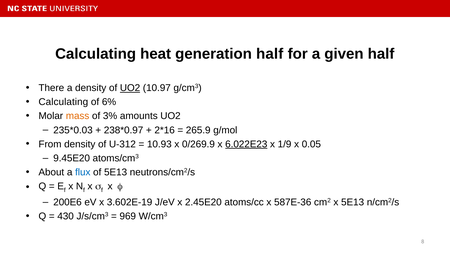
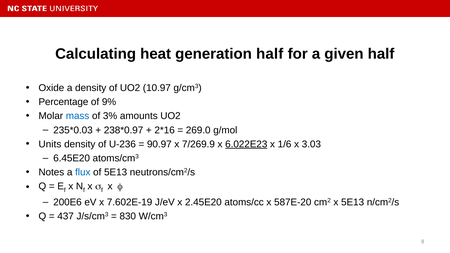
There: There -> Oxide
UO2 at (130, 88) underline: present -> none
Calculating at (63, 102): Calculating -> Percentage
6%: 6% -> 9%
mass colour: orange -> blue
265.9: 265.9 -> 269.0
From: From -> Units
U-312: U-312 -> U-236
10.93: 10.93 -> 90.97
0/269.9: 0/269.9 -> 7/269.9
1/9: 1/9 -> 1/6
0.05: 0.05 -> 3.03
9.45E20: 9.45E20 -> 6.45E20
About: About -> Notes
3.602E-19: 3.602E-19 -> 7.602E-19
587E-36: 587E-36 -> 587E-20
430: 430 -> 437
969: 969 -> 830
